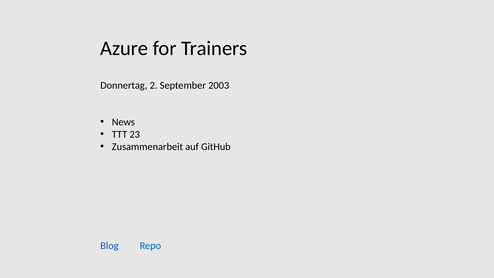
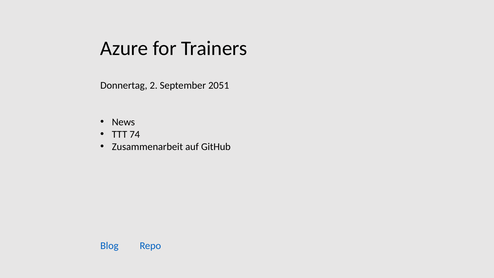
2003: 2003 -> 2051
23: 23 -> 74
